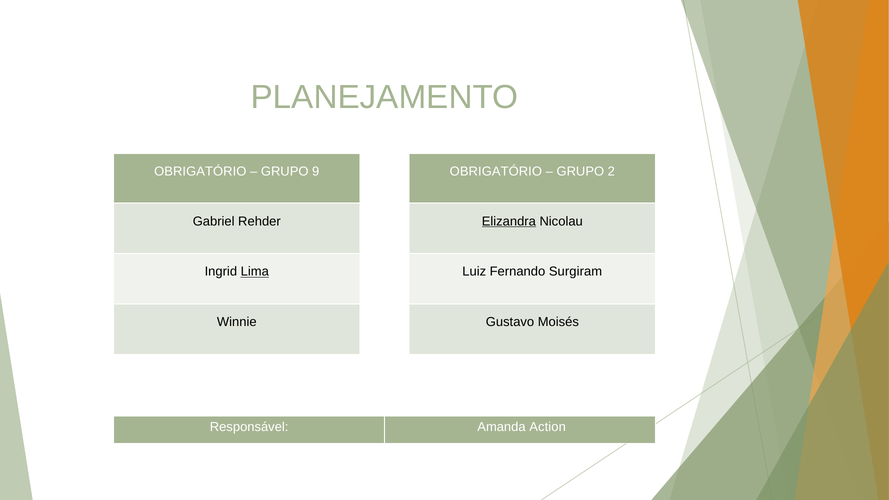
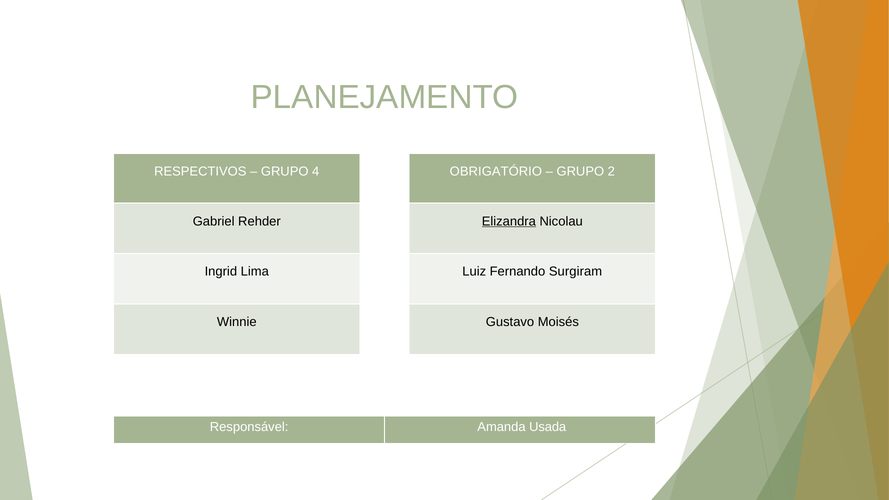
OBRIGATÓRIO at (200, 172): OBRIGATÓRIO -> RESPECTIVOS
9: 9 -> 4
Lima underline: present -> none
Action: Action -> Usada
